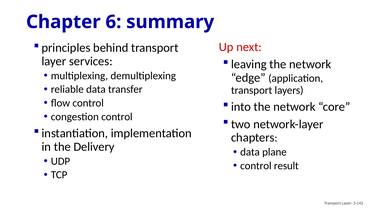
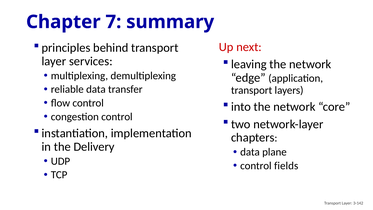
6: 6 -> 7
result: result -> fields
